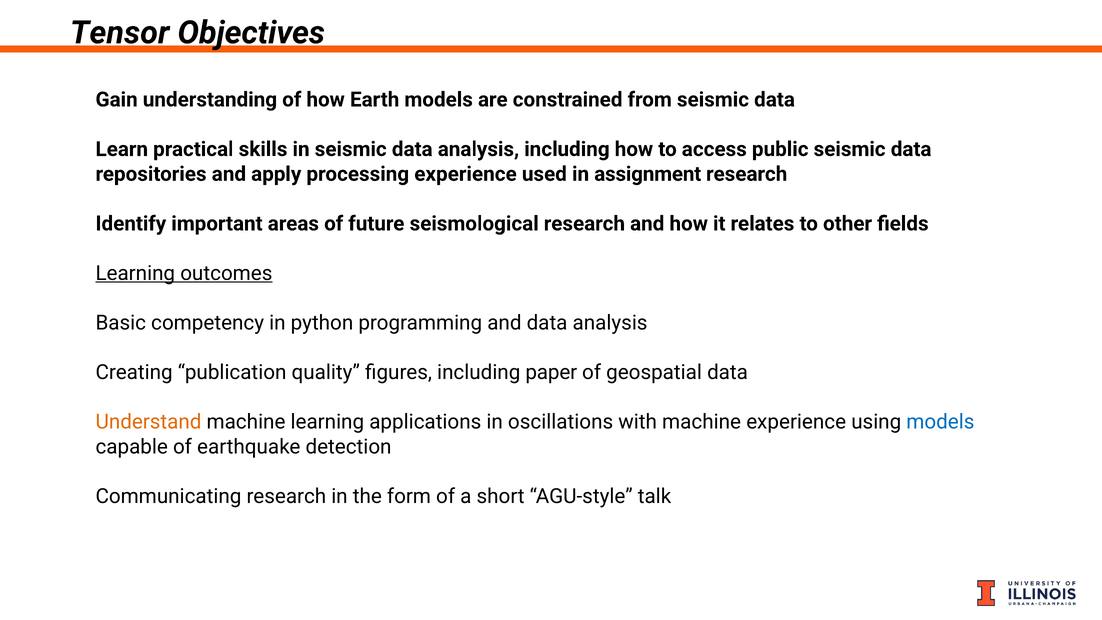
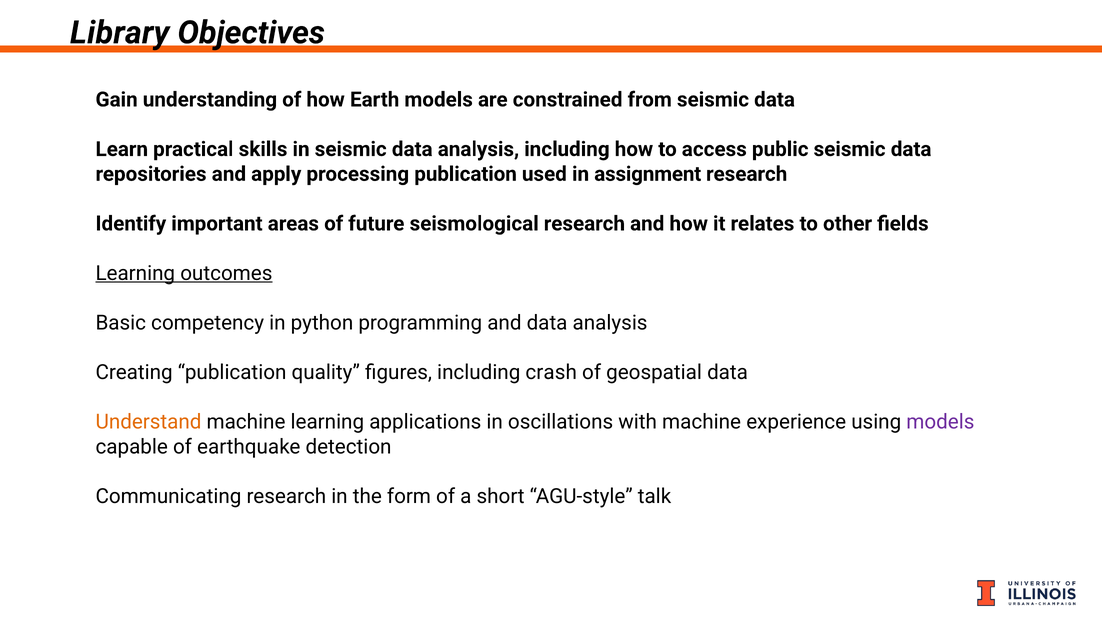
Tensor: Tensor -> Library
processing experience: experience -> publication
paper: paper -> crash
models at (940, 422) colour: blue -> purple
